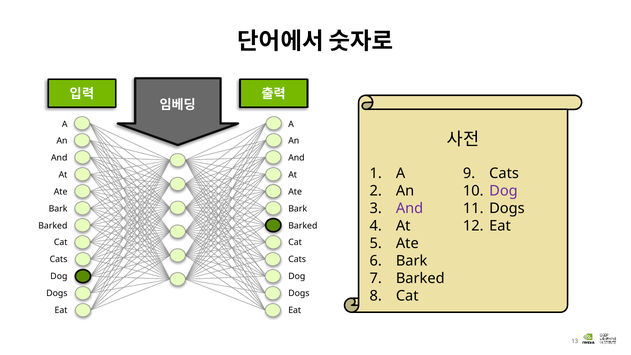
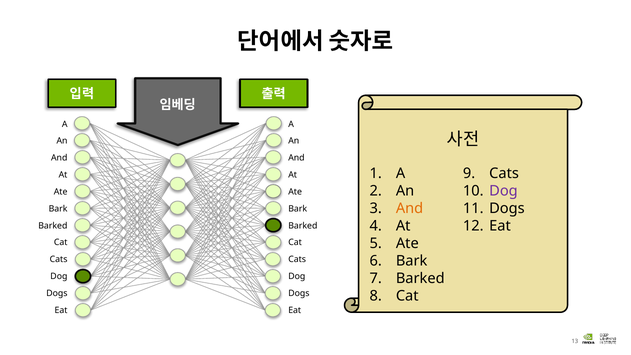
And at (410, 208) colour: purple -> orange
